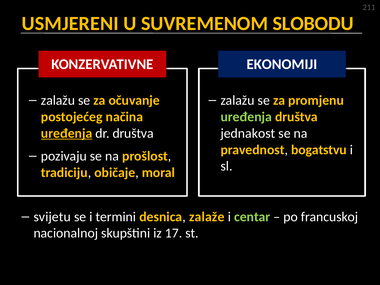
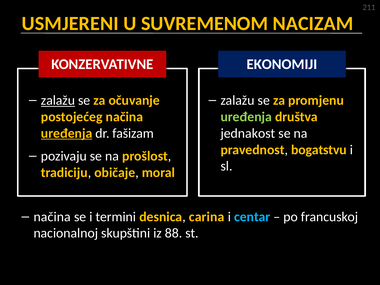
SLOBODU: SLOBODU -> NACIZAM
zalažu at (58, 100) underline: none -> present
dr društva: društva -> fašizam
svijetu at (52, 217): svijetu -> načina
zalaže: zalaže -> carina
centar colour: light green -> light blue
17: 17 -> 88
